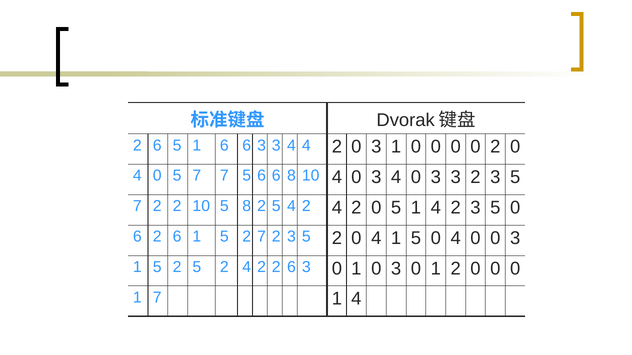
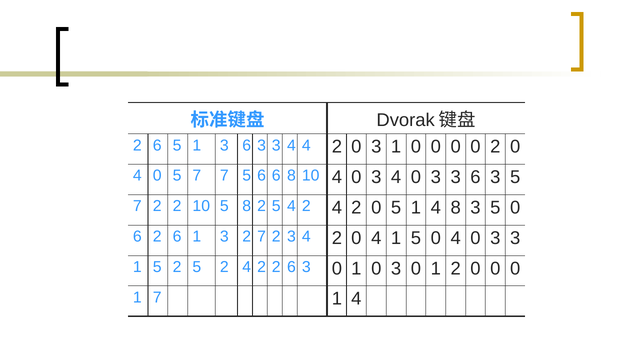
5 1 6: 6 -> 3
3 3 2: 2 -> 6
1 4 2: 2 -> 8
6 1 5: 5 -> 3
7 2 3 5: 5 -> 4
0 4 0 0: 0 -> 3
